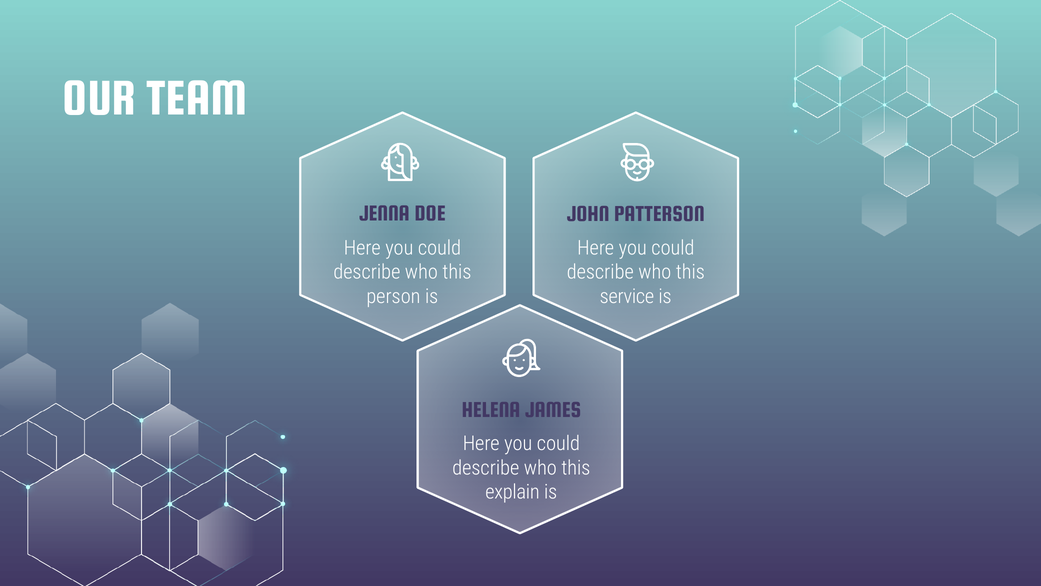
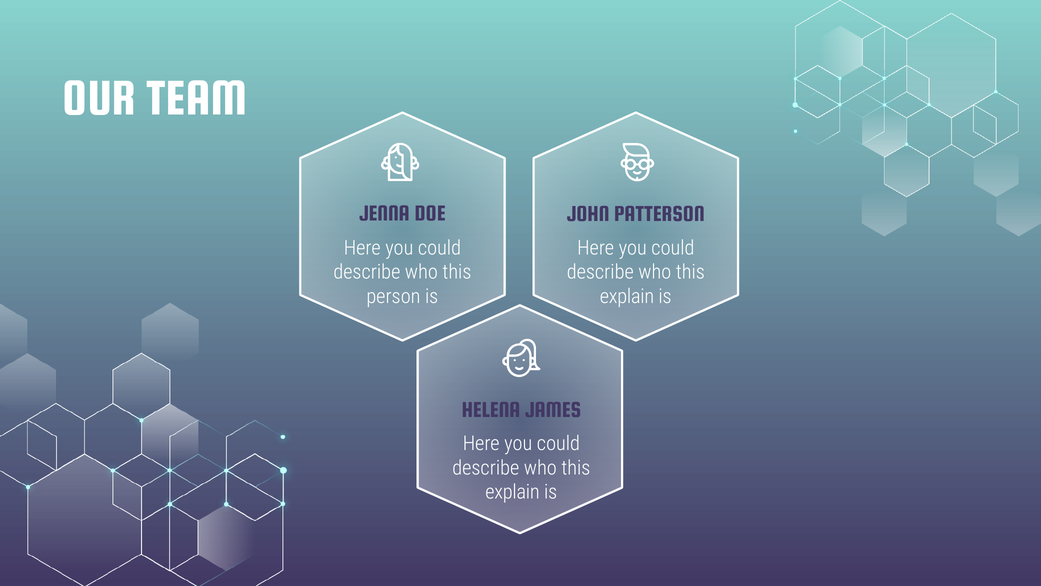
service at (627, 296): service -> explain
